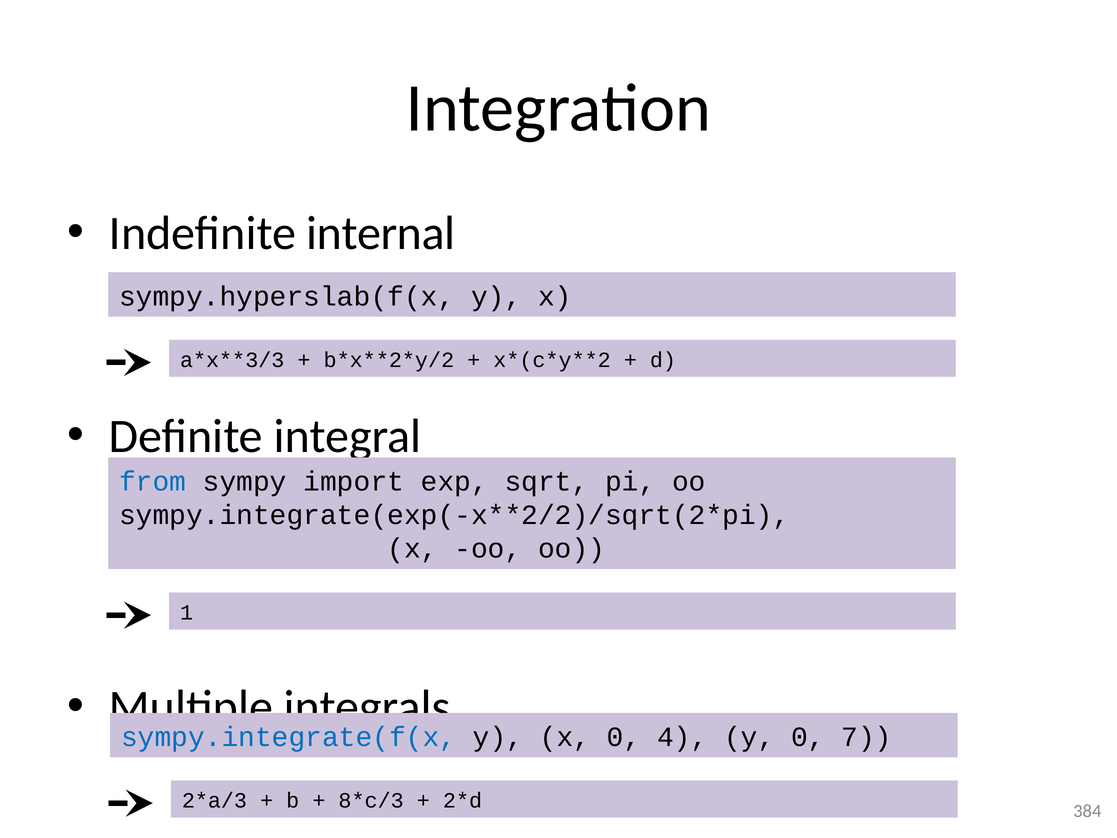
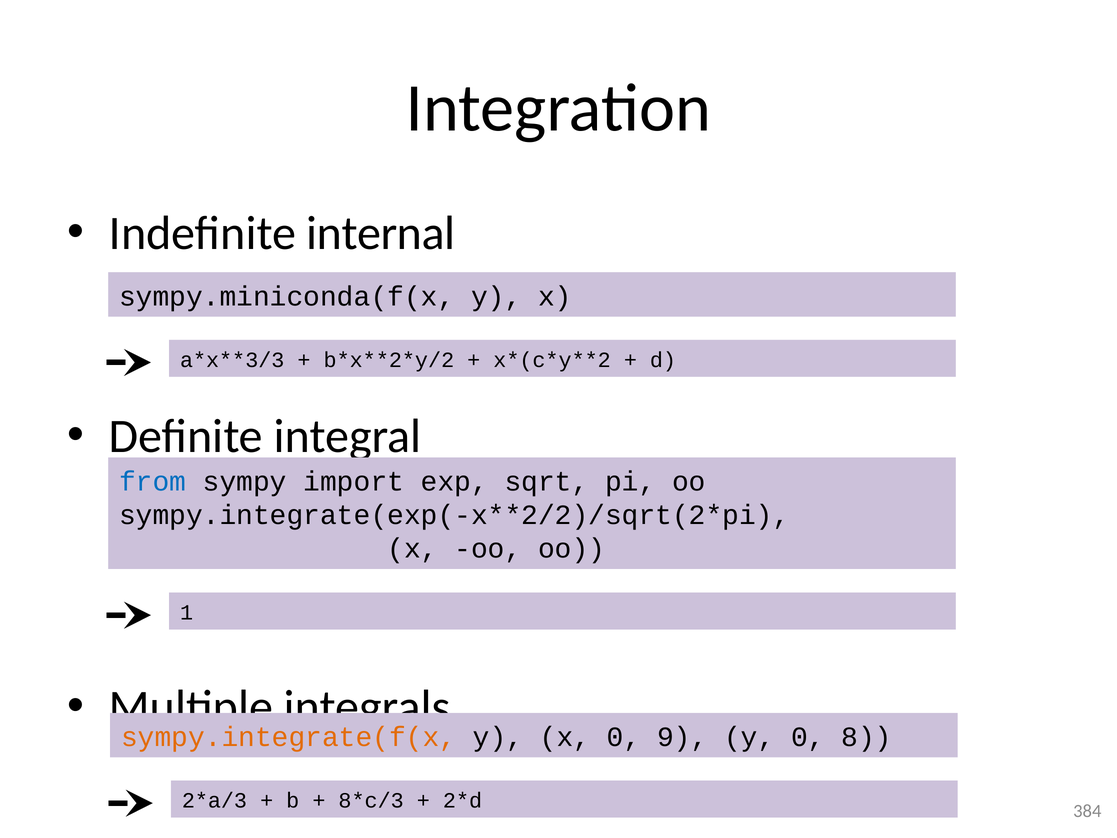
sympy.hyperslab(f(x: sympy.hyperslab(f(x -> sympy.miniconda(f(x
sympy.integrate(f(x colour: blue -> orange
4: 4 -> 9
7: 7 -> 8
